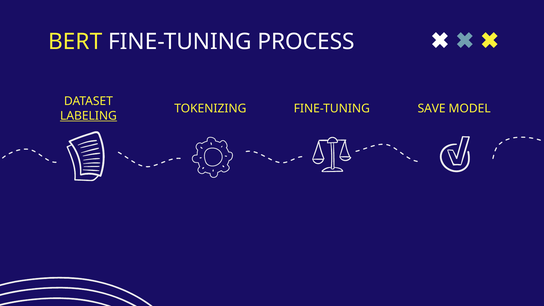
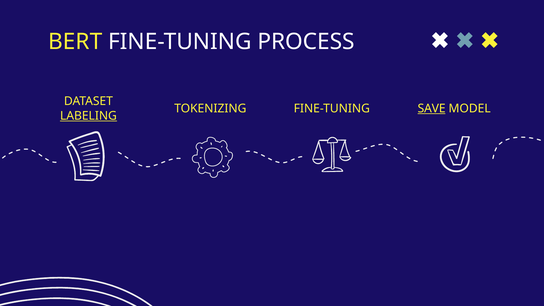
SAVE underline: none -> present
